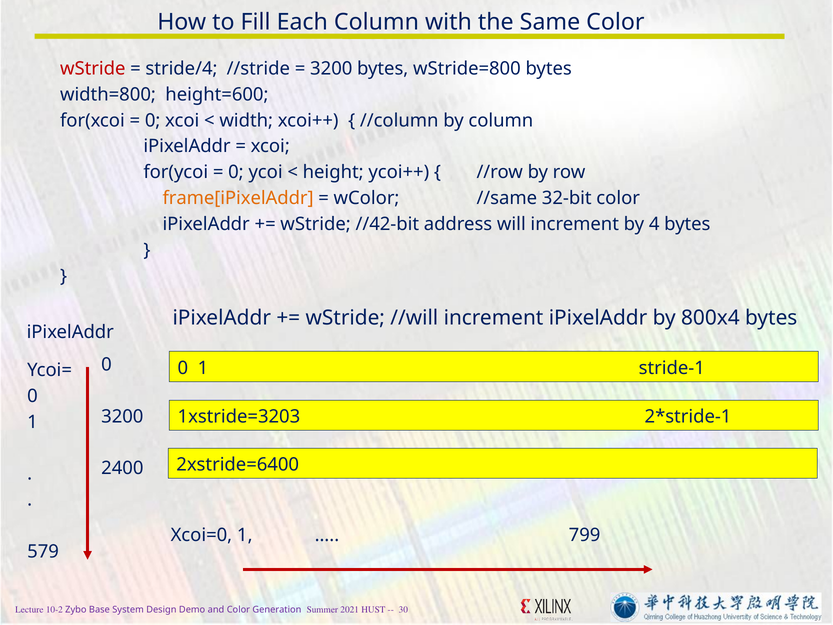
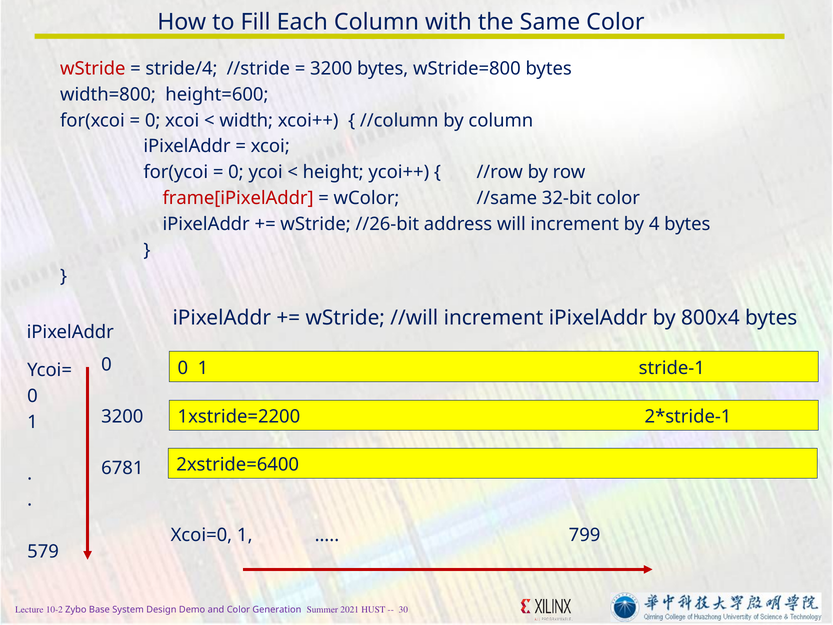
frame[iPixelAddr colour: orange -> red
//42-bit: //42-bit -> //26-bit
1xstride=3203: 1xstride=3203 -> 1xstride=2200
2400: 2400 -> 6781
